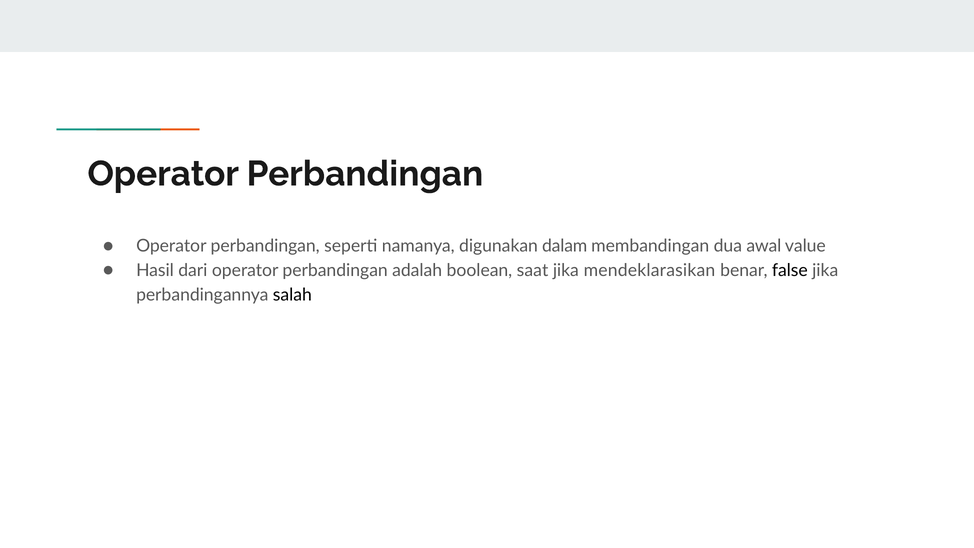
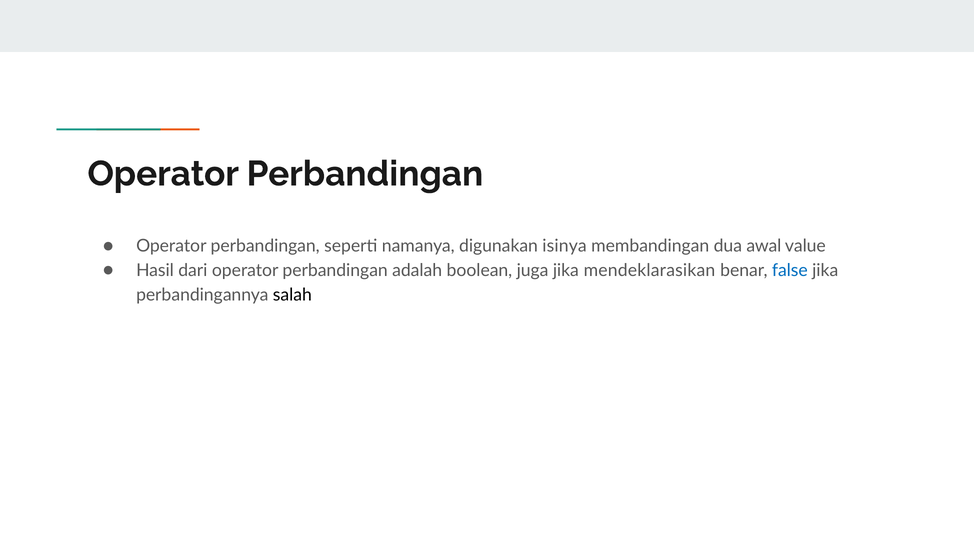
dalam: dalam -> isinya
saat: saat -> juga
false colour: black -> blue
